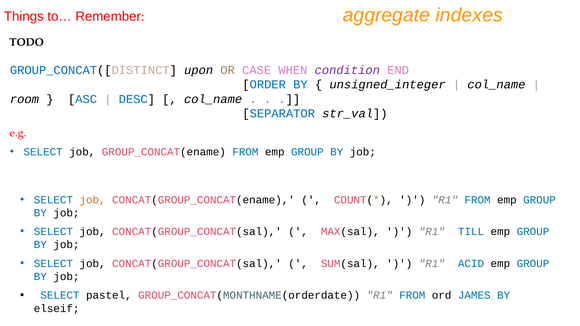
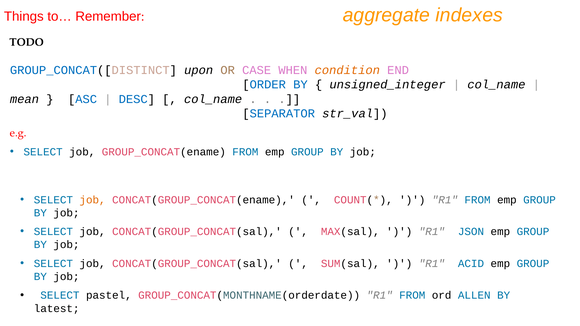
condition colour: purple -> orange
room: room -> mean
TILL: TILL -> JSON
JAMES: JAMES -> ALLEN
elseif: elseif -> latest
